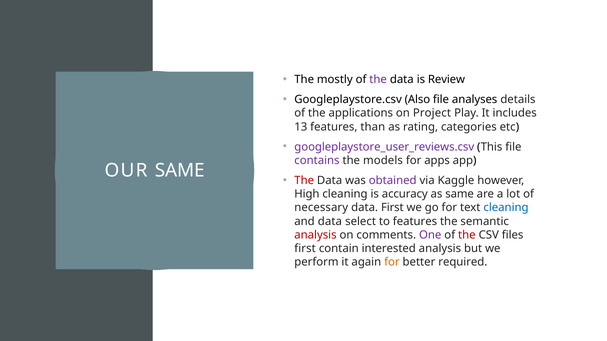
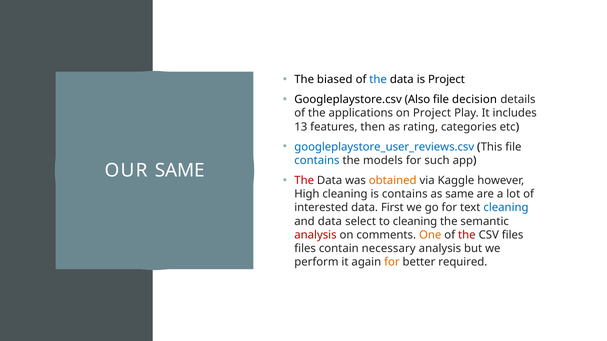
mostly: mostly -> biased
the at (378, 80) colour: purple -> blue
is Review: Review -> Project
analyses: analyses -> decision
than: than -> then
googleplaystore_user_reviews.csv colour: purple -> blue
contains at (317, 161) colour: purple -> blue
apps: apps -> such
obtained colour: purple -> orange
is accuracy: accuracy -> contains
necessary: necessary -> interested
to features: features -> cleaning
One colour: purple -> orange
first at (305, 249): first -> files
interested: interested -> necessary
